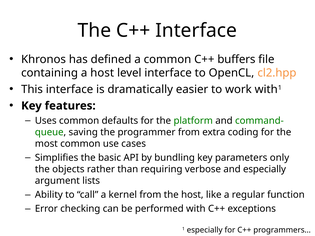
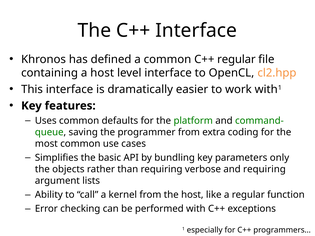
C++ buffers: buffers -> regular
and especially: especially -> requiring
